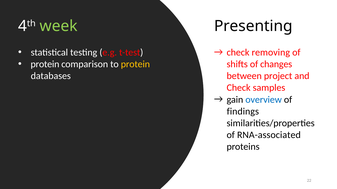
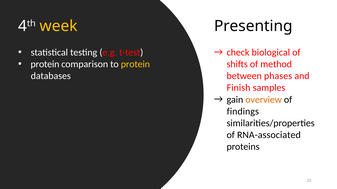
week colour: light green -> yellow
removing: removing -> biological
changes: changes -> method
project: project -> phases
Check at (239, 88): Check -> Finish
overview colour: blue -> orange
